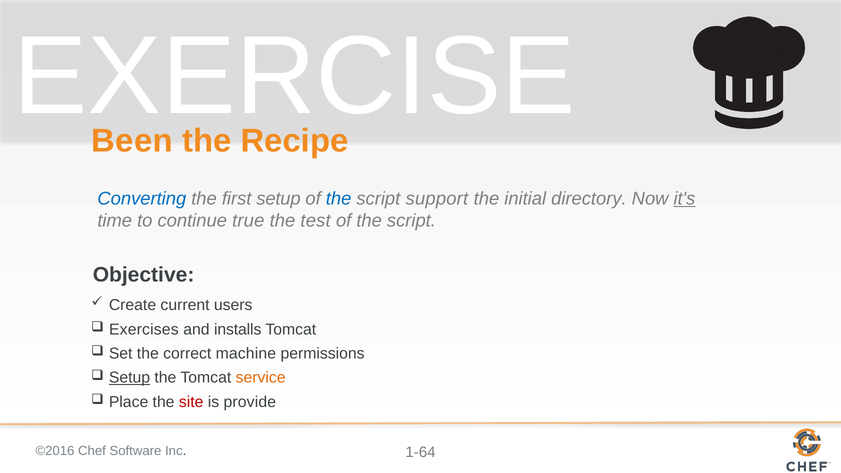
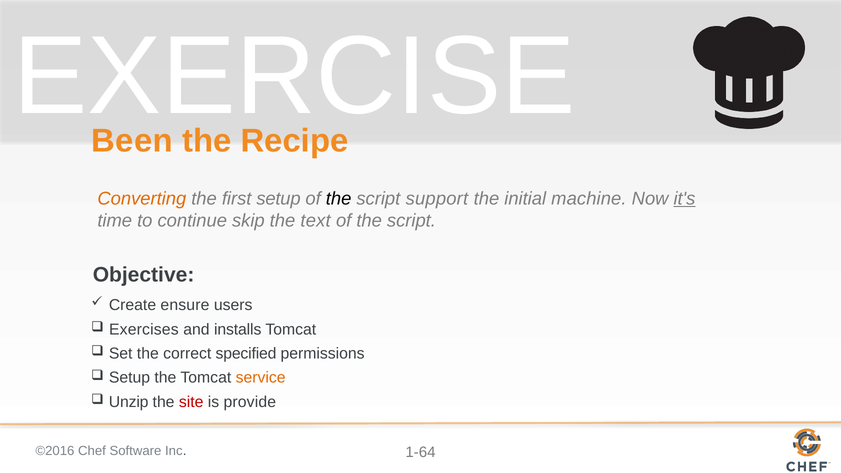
Converting colour: blue -> orange
the at (339, 198) colour: blue -> black
directory: directory -> machine
true: true -> skip
test: test -> text
current: current -> ensure
machine: machine -> specified
Setup at (129, 378) underline: present -> none
Place: Place -> Unzip
